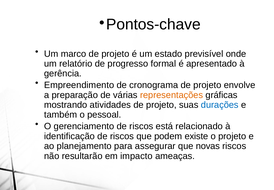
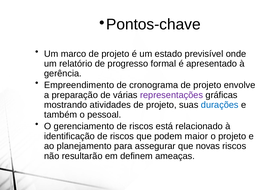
representações colour: orange -> purple
existe: existe -> maior
impacto: impacto -> definem
